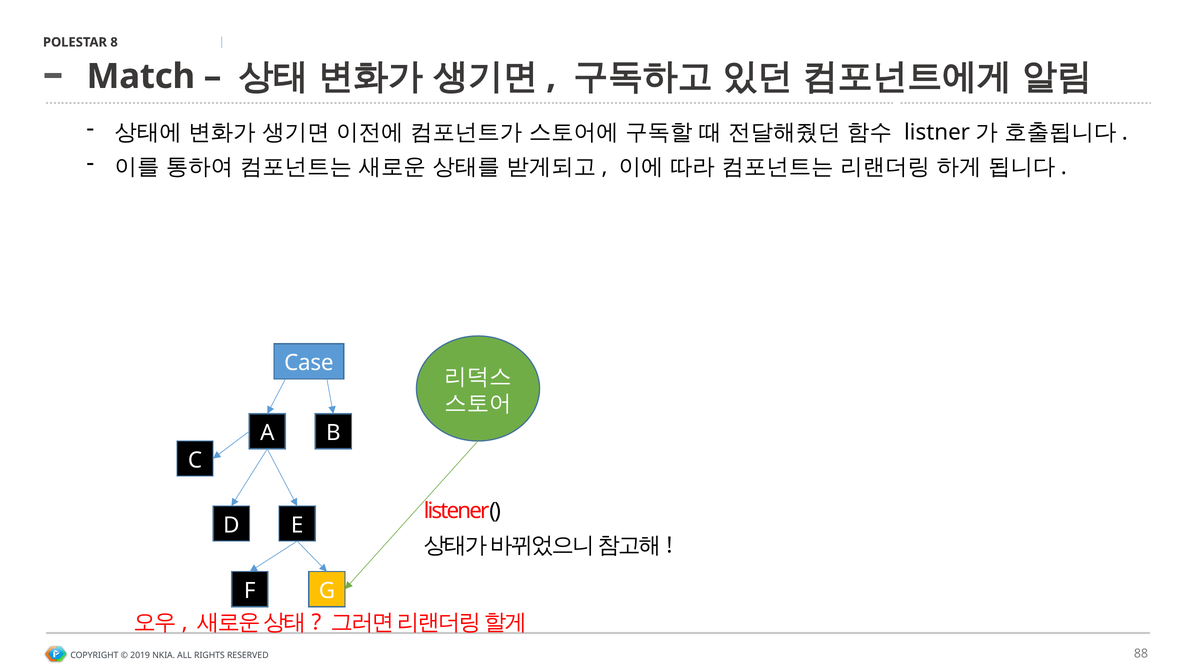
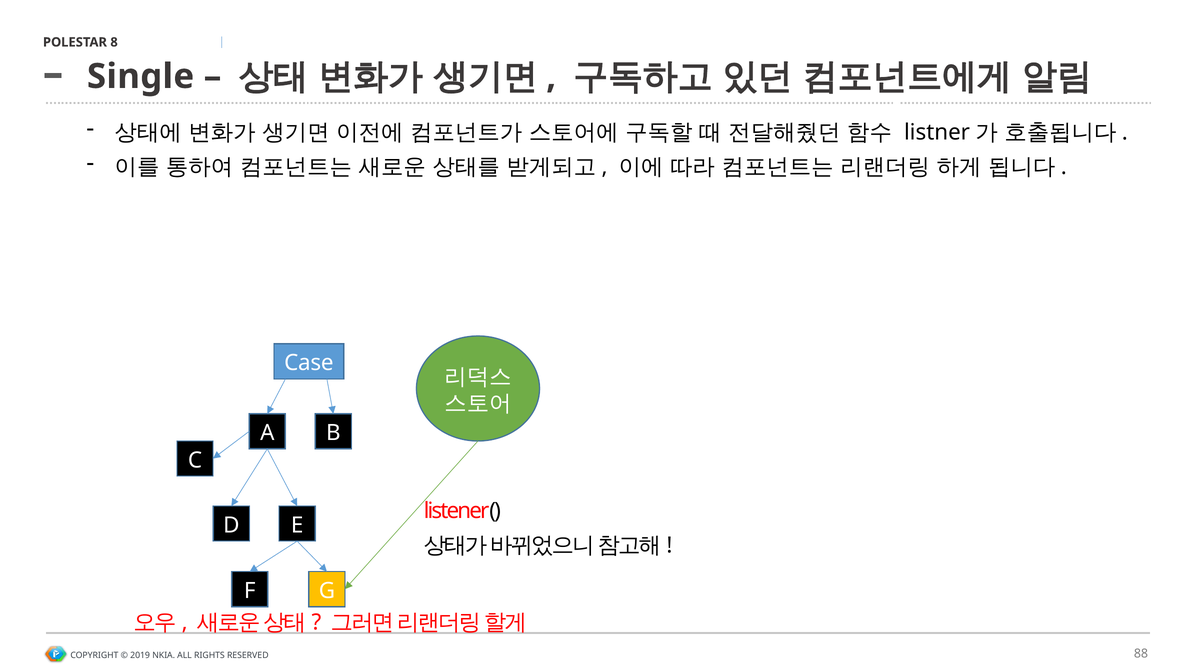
Match: Match -> Single
